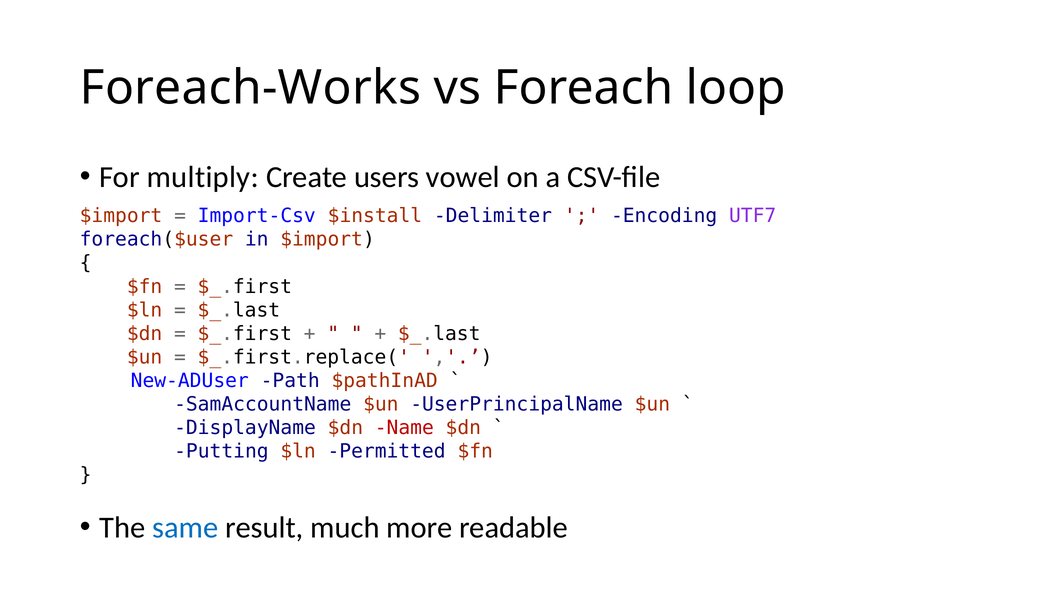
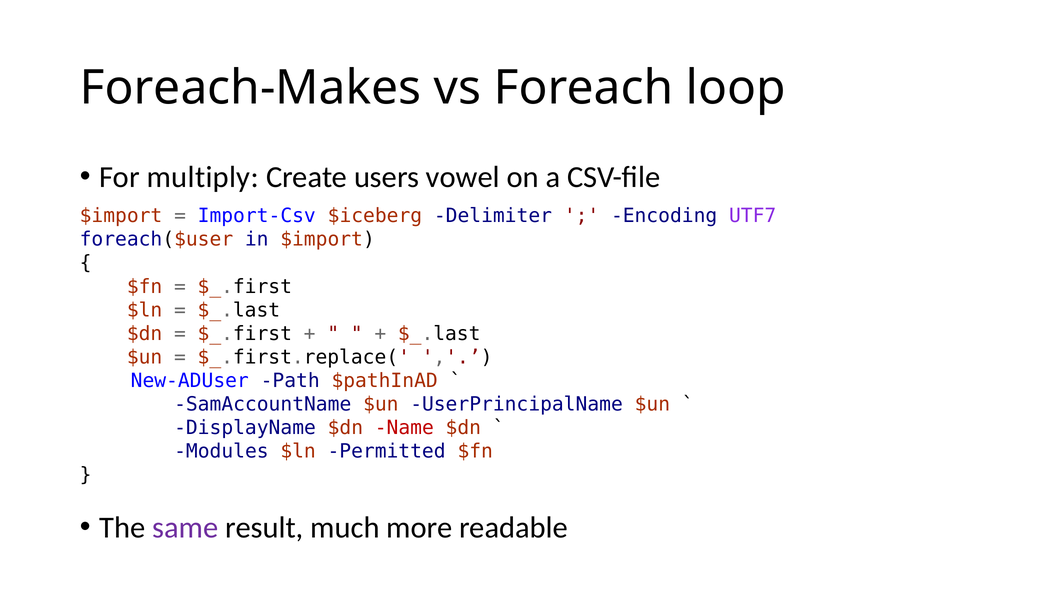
Foreach-Works: Foreach-Works -> Foreach-Makes
$install: $install -> $iceberg
Putting: Putting -> Modules
same colour: blue -> purple
